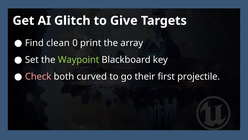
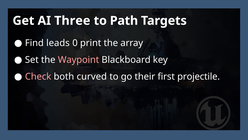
Glitch: Glitch -> Three
Give: Give -> Path
clean: clean -> leads
Waypoint colour: light green -> pink
